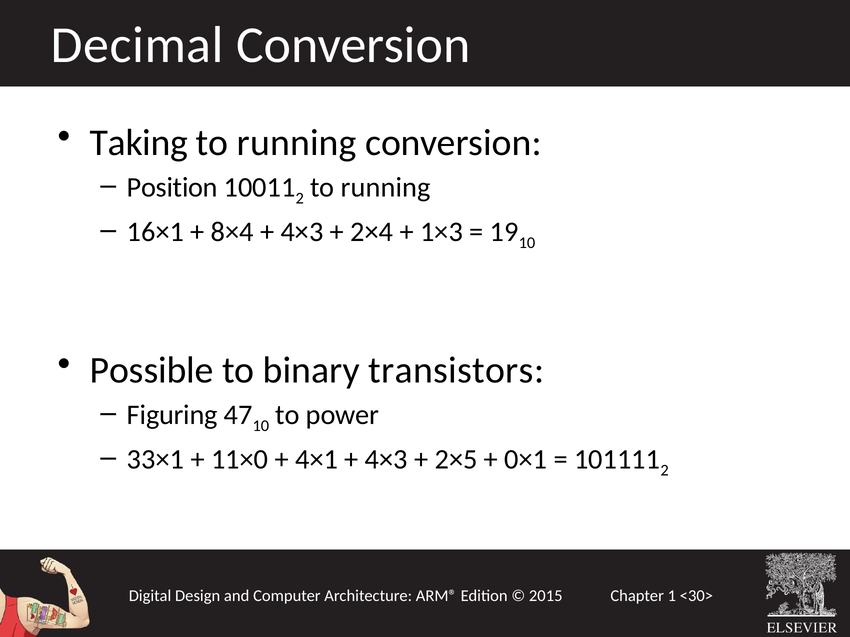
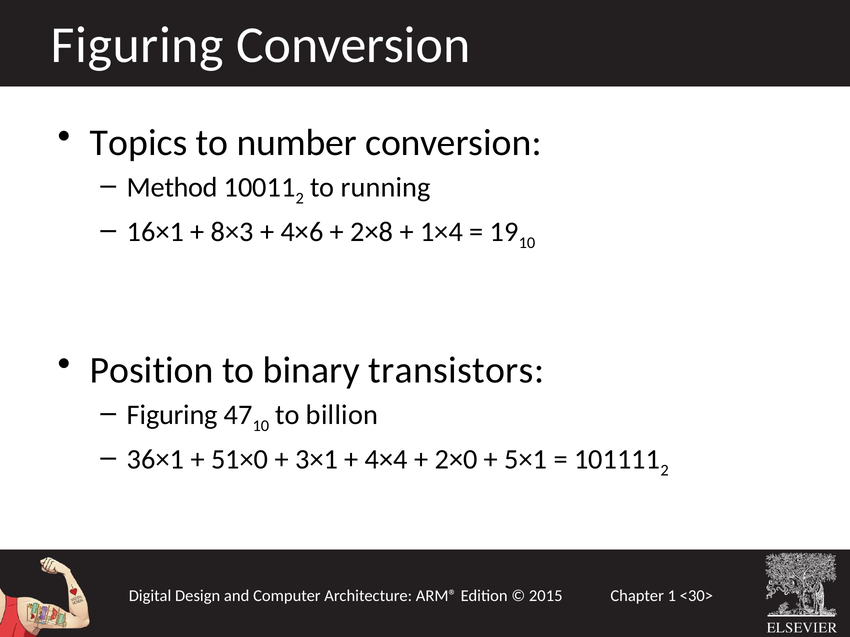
Decimal at (137, 45): Decimal -> Figuring
Taking: Taking -> Topics
running at (297, 143): running -> number
Position: Position -> Method
8×4: 8×4 -> 8×3
4×3 at (302, 232): 4×3 -> 4×6
2×4: 2×4 -> 2×8
1×3: 1×3 -> 1×4
Possible: Possible -> Position
power: power -> billion
33×1: 33×1 -> 36×1
11×0: 11×0 -> 51×0
4×1: 4×1 -> 3×1
4×3 at (386, 460): 4×3 -> 4×4
2×5: 2×5 -> 2×0
0×1: 0×1 -> 5×1
